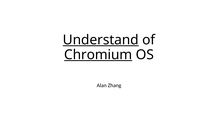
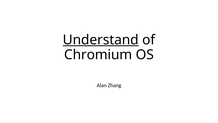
Chromium underline: present -> none
